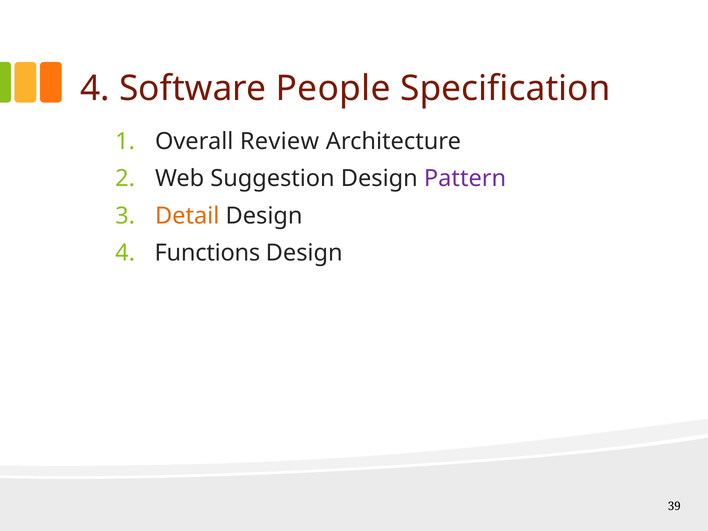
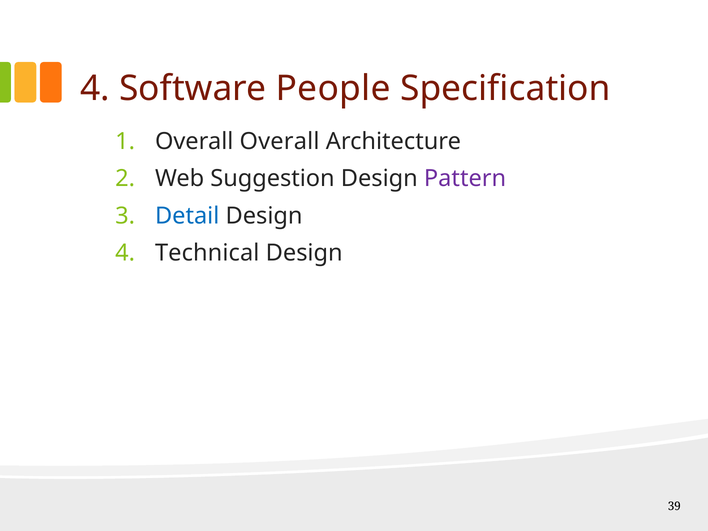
Overall Review: Review -> Overall
Detail colour: orange -> blue
Functions: Functions -> Technical
